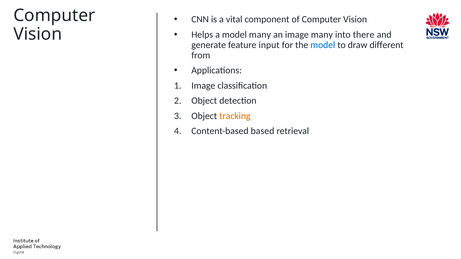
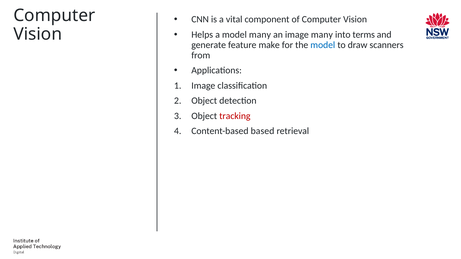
there: there -> terms
input: input -> make
different: different -> scanners
tracking colour: orange -> red
